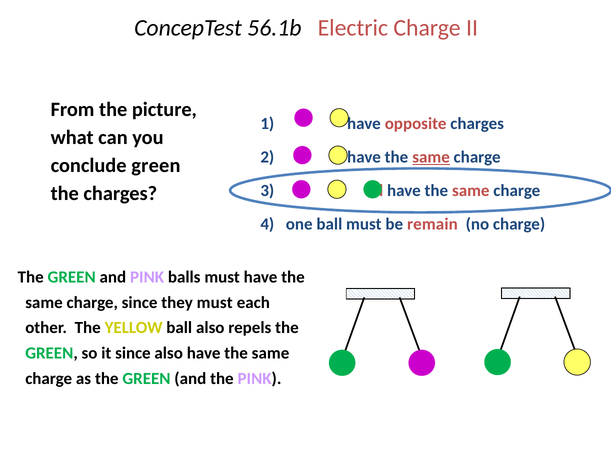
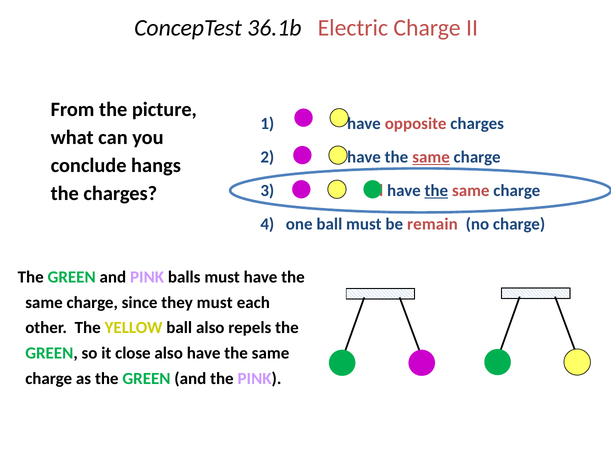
56.1b: 56.1b -> 36.1b
conclude green: green -> hangs
the at (436, 191) underline: none -> present
it since: since -> close
